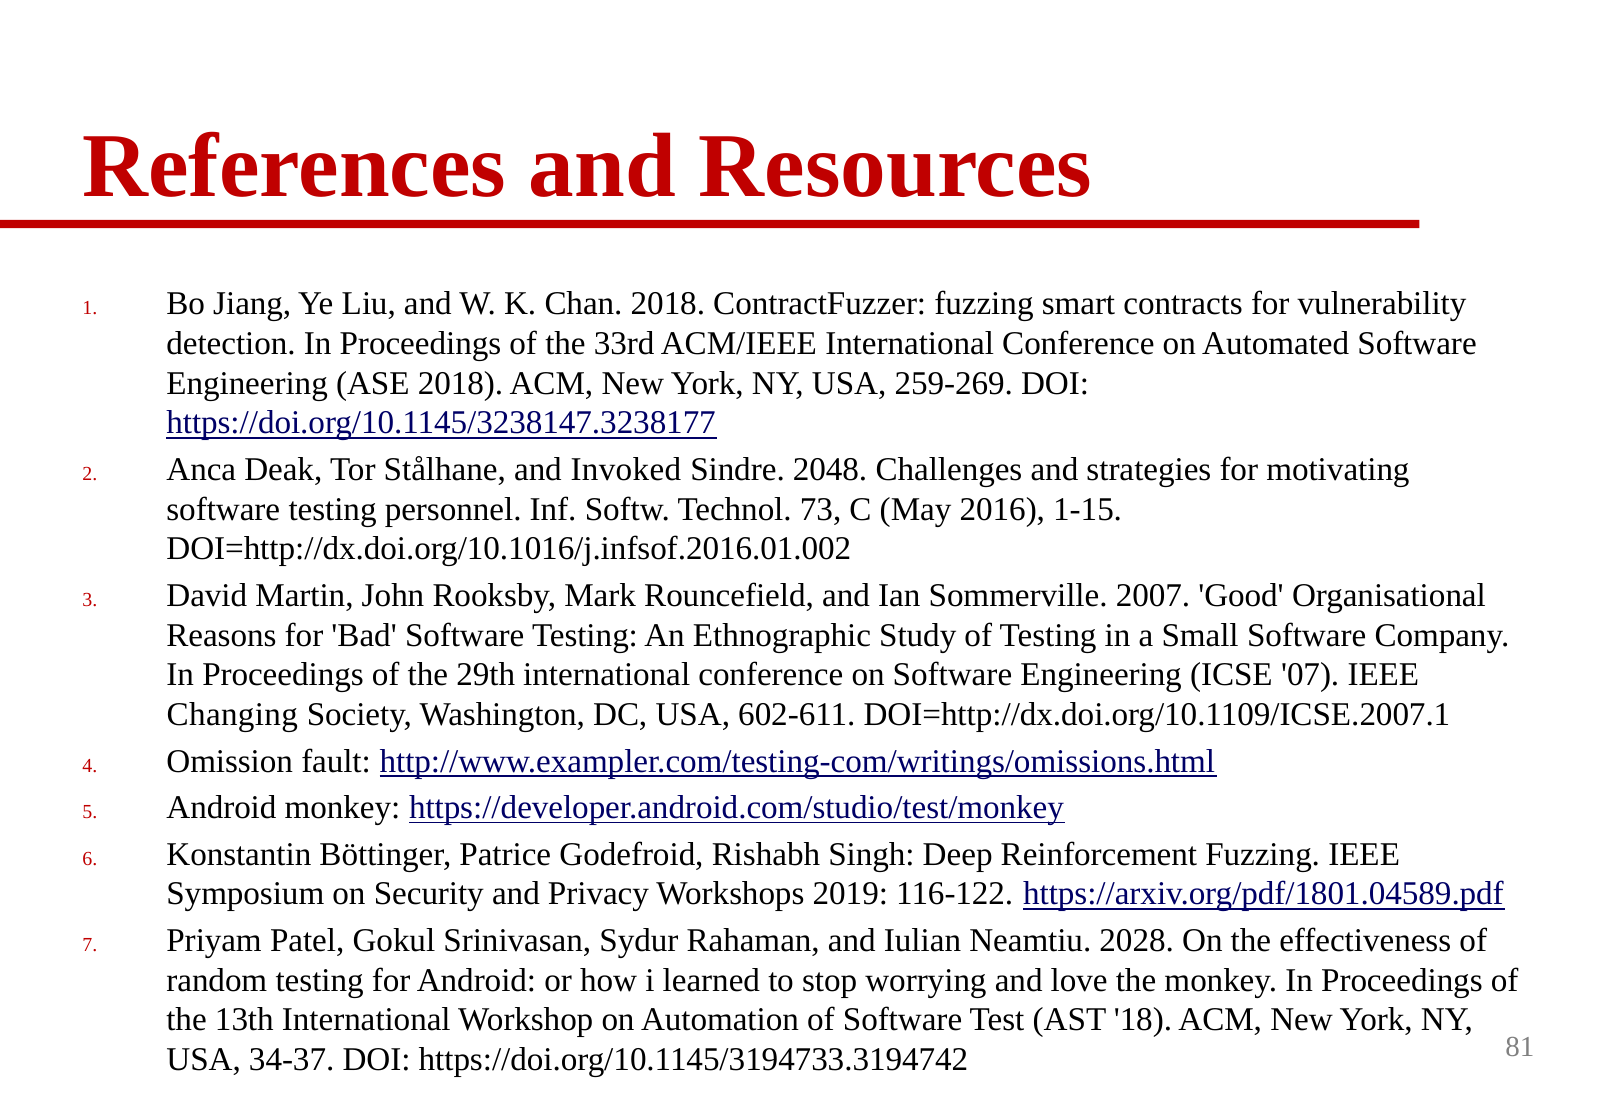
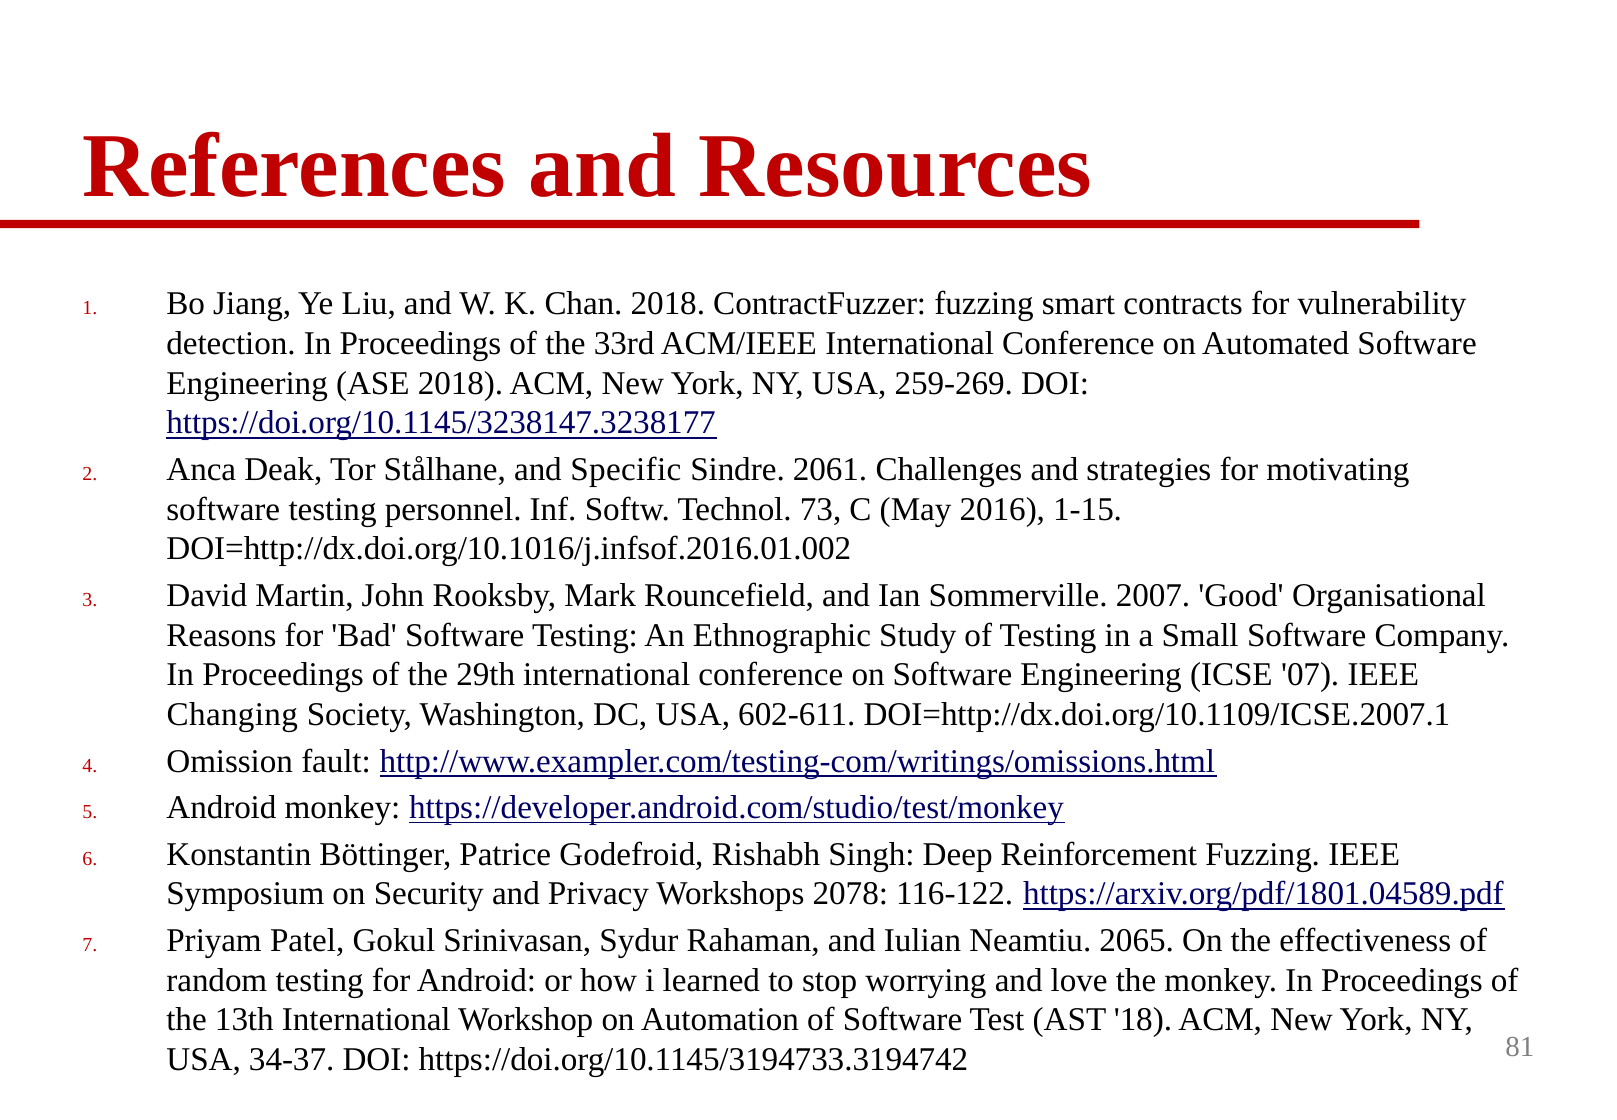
Invoked: Invoked -> Specific
2048: 2048 -> 2061
2019: 2019 -> 2078
2028: 2028 -> 2065
